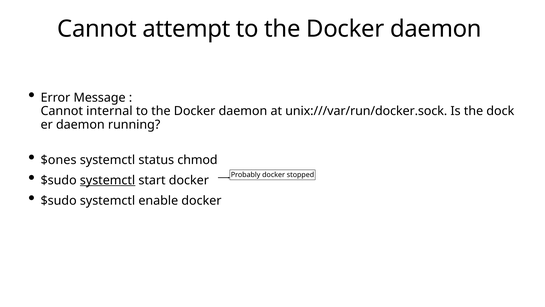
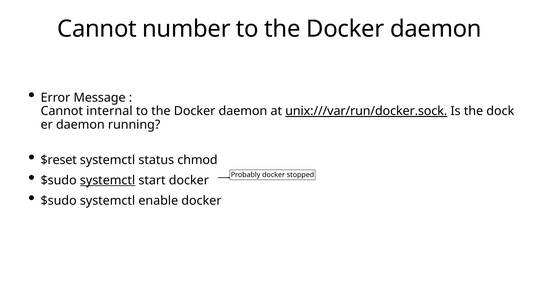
attempt: attempt -> number
unix:///var/run/docker.sock underline: none -> present
$ones: $ones -> $reset
